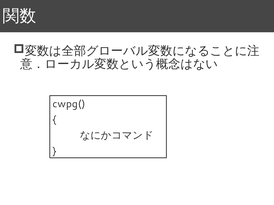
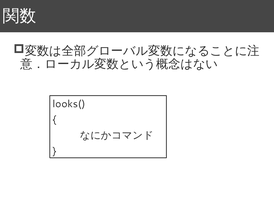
cwpg(: cwpg( -> looks(
